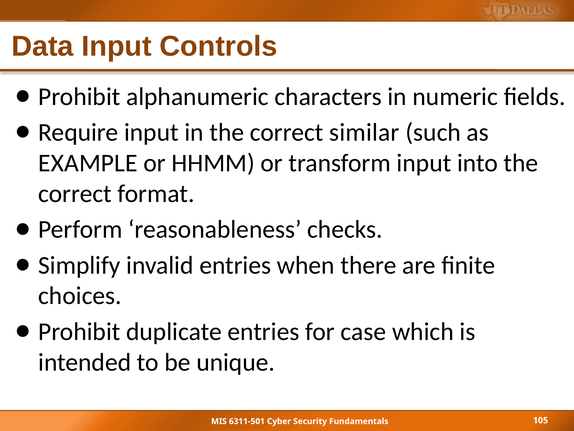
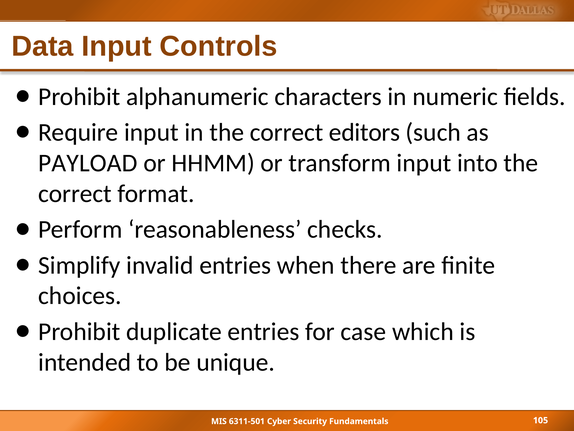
similar: similar -> editors
EXAMPLE: EXAMPLE -> PAYLOAD
